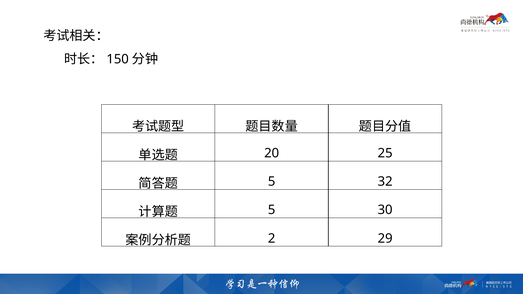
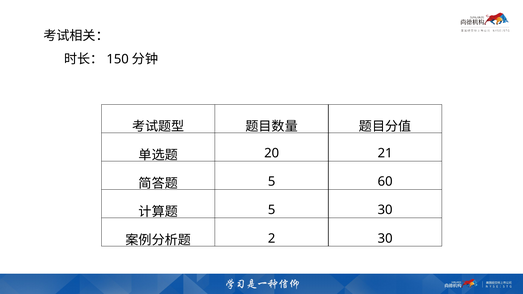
25: 25 -> 21
32: 32 -> 60
2 29: 29 -> 30
